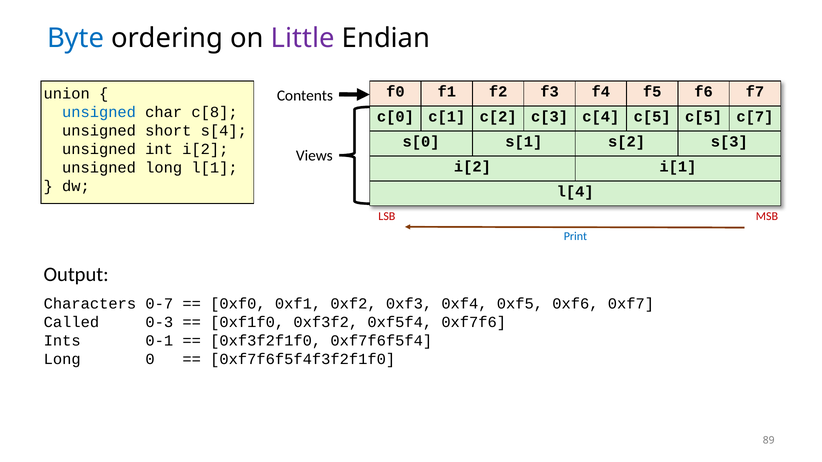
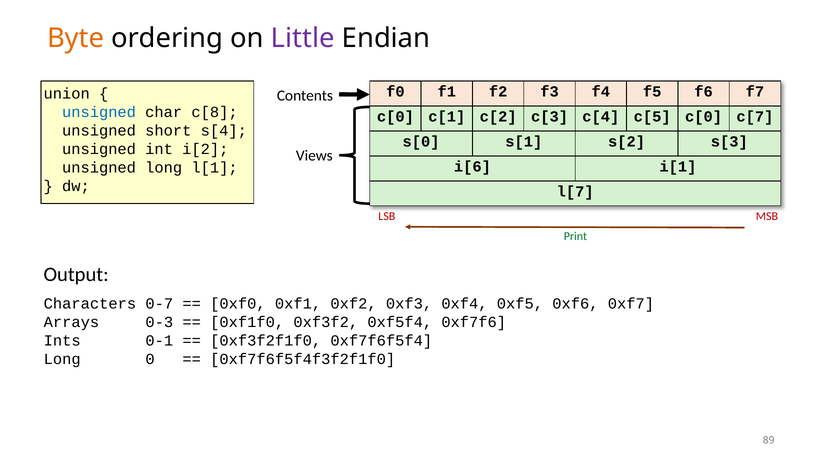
Byte colour: blue -> orange
c[5 c[5: c[5 -> c[0
i[2 at (472, 167): i[2 -> i[6
l[4: l[4 -> l[7
Print colour: blue -> green
Called: Called -> Arrays
